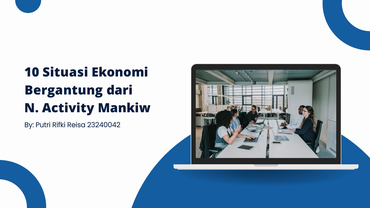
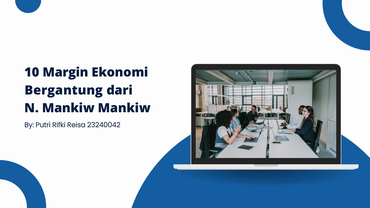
Situasi: Situasi -> Margin
N Activity: Activity -> Mankiw
